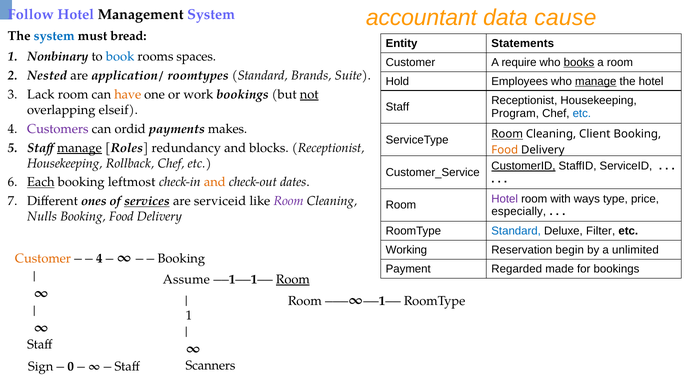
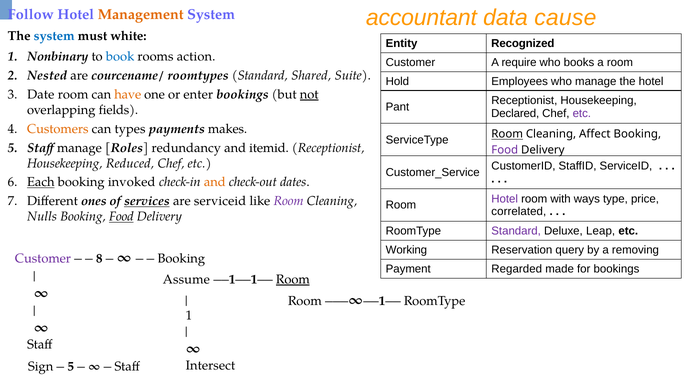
Management colour: black -> orange
bread: bread -> white
Statements: Statements -> Recognized
spaces: spaces -> action
books underline: present -> none
application/: application/ -> courcename/
Brands: Brands -> Shared
manage at (596, 81) underline: present -> none
Lack: Lack -> Date
work: work -> enter
Staff at (397, 107): Staff -> Pant
elseif: elseif -> fields
Program: Program -> Declared
etc at (582, 113) colour: blue -> purple
Customers colour: purple -> orange
ordid: ordid -> types
Client: Client -> Affect
manage at (79, 148) underline: present -> none
blocks: blocks -> itemid
Food at (505, 150) colour: orange -> purple
Rollback: Rollback -> Reduced
CustomerID underline: present -> none
leftmost: leftmost -> invoked
especially: especially -> correlated
Food at (121, 217) underline: none -> present
Standard at (516, 231) colour: blue -> purple
Filter: Filter -> Leap
begin: begin -> query
unlimited: unlimited -> removing
Customer at (43, 258) colour: orange -> purple
4 at (99, 258): 4 -> 8
Scanners: Scanners -> Intersect
0 at (71, 367): 0 -> 5
